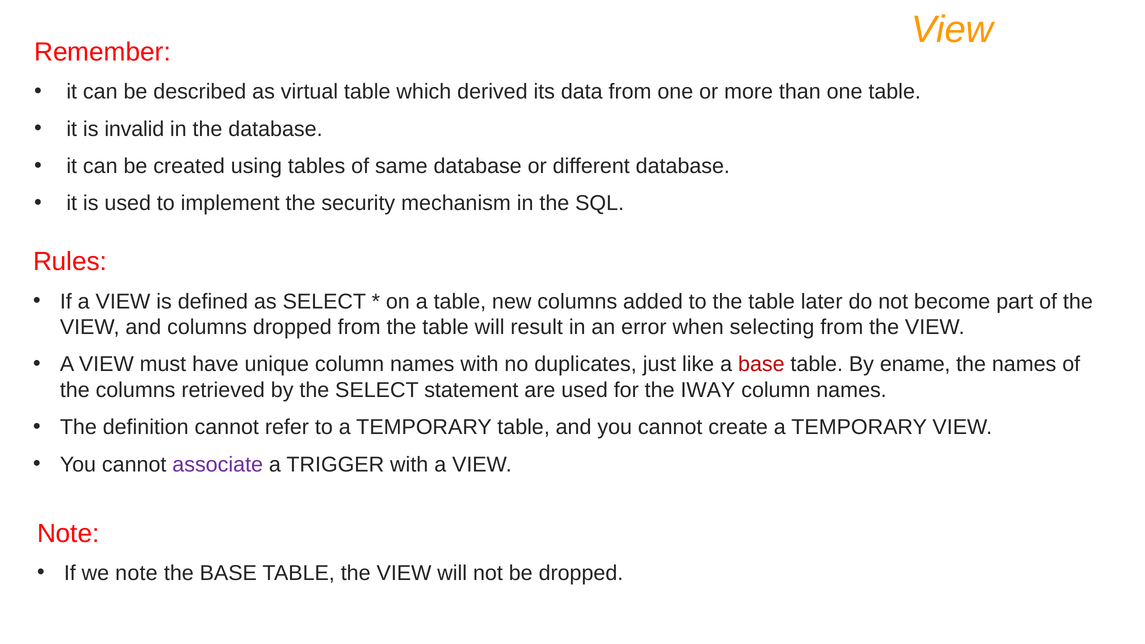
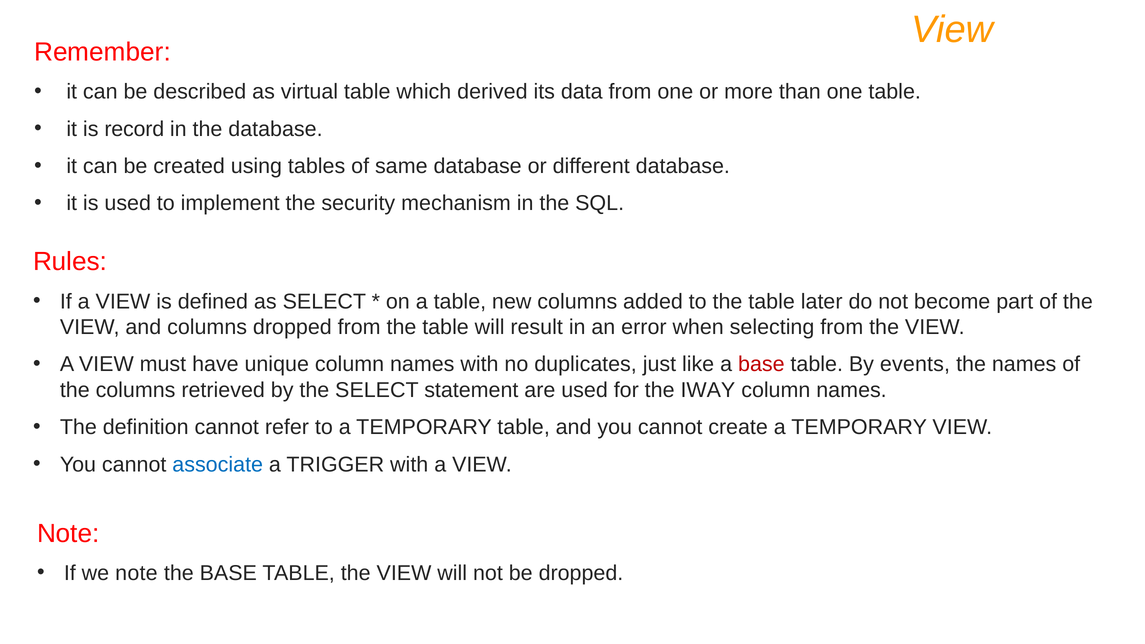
invalid: invalid -> record
ename: ename -> events
associate colour: purple -> blue
